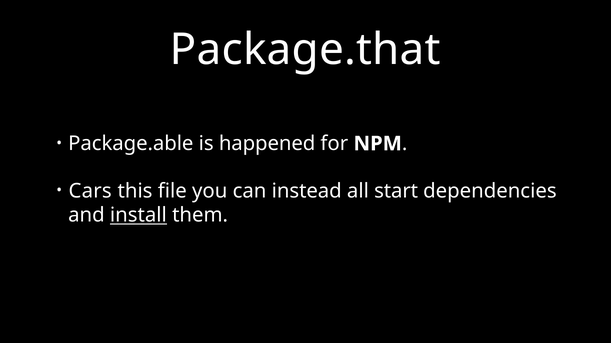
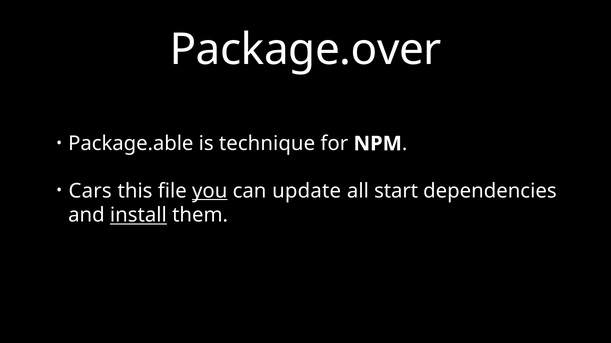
Package.that: Package.that -> Package.over
happened: happened -> technique
you underline: none -> present
instead: instead -> update
